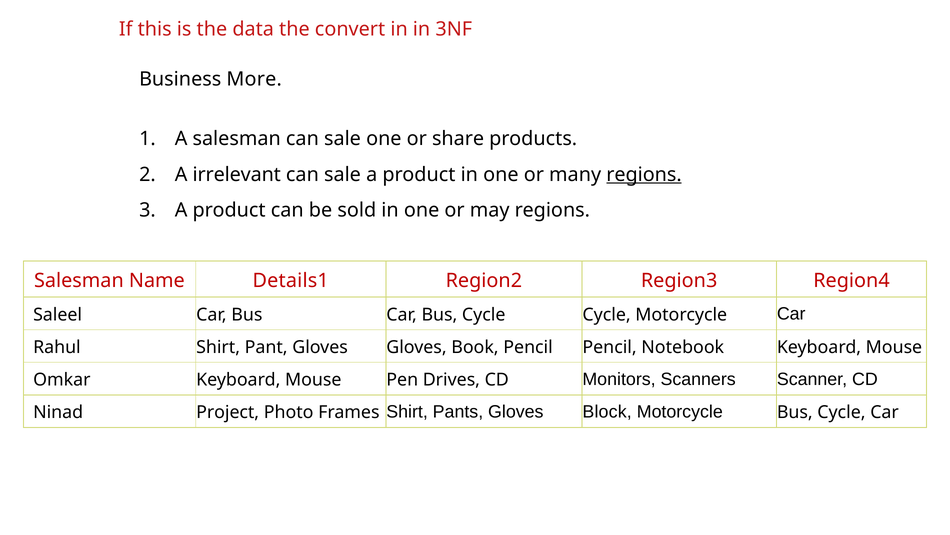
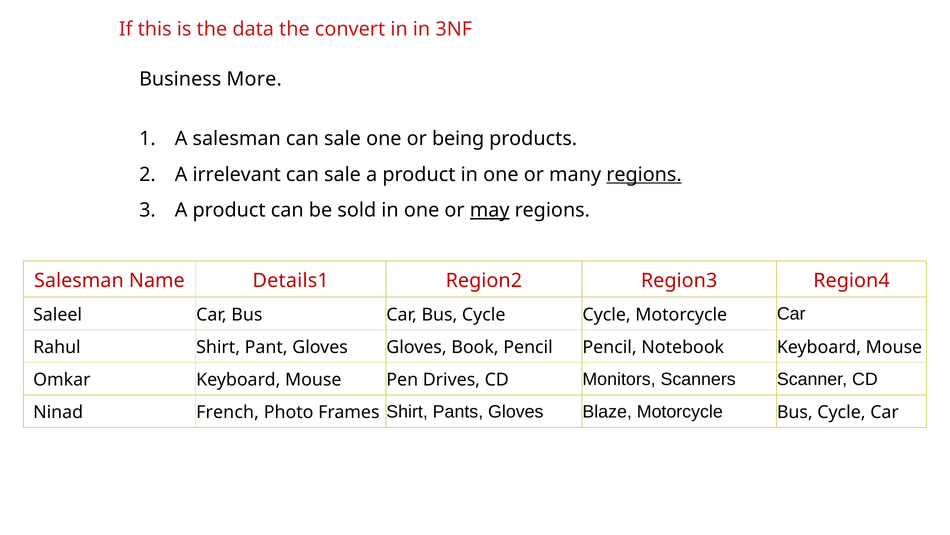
share: share -> being
may underline: none -> present
Project: Project -> French
Block: Block -> Blaze
